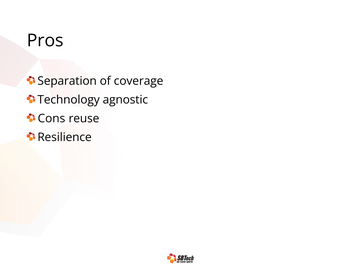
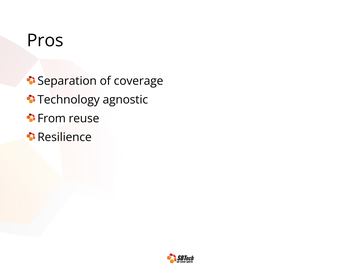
Cons: Cons -> From
